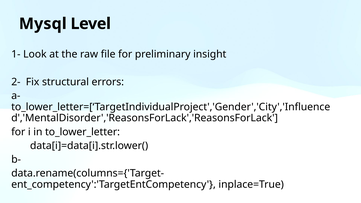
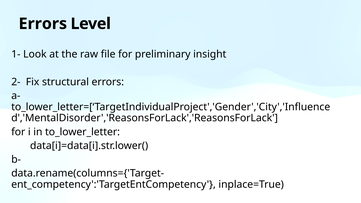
Mysql at (43, 24): Mysql -> Errors
